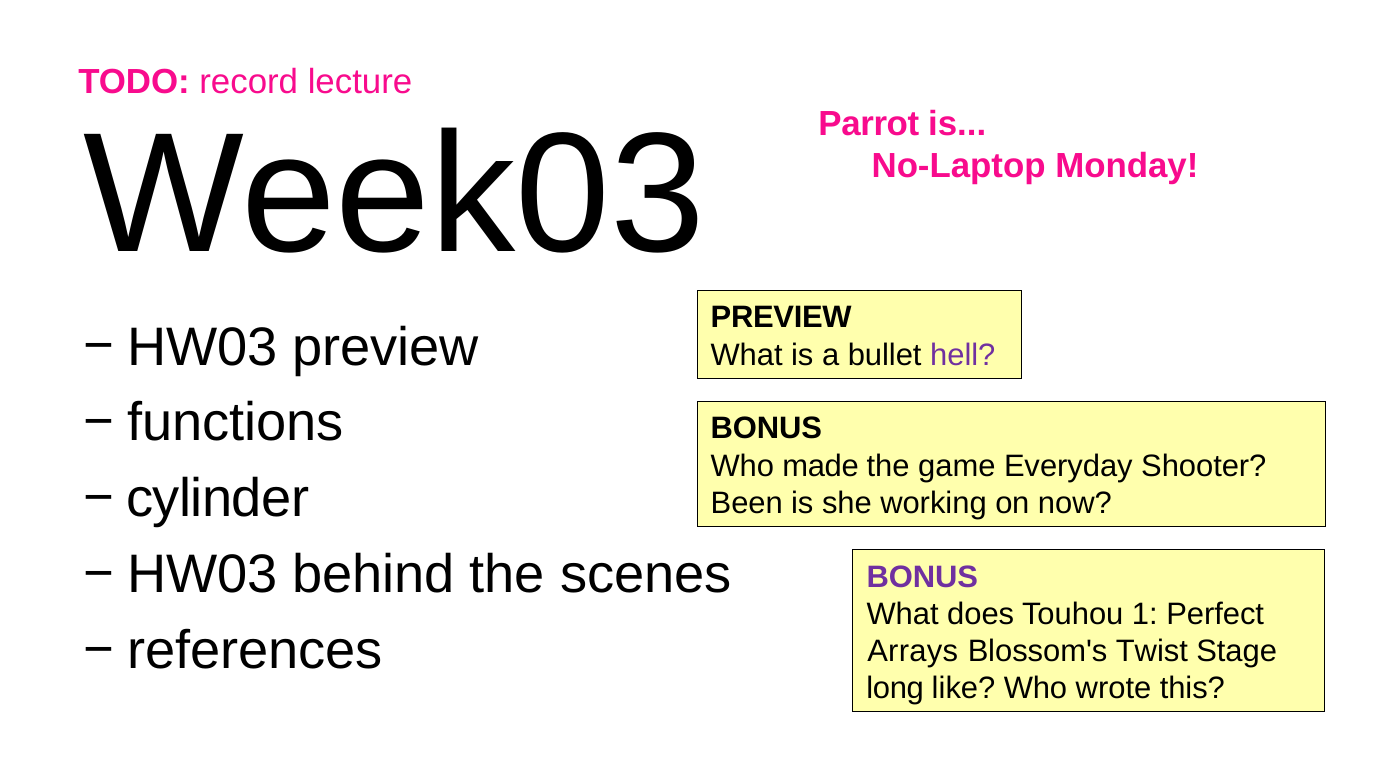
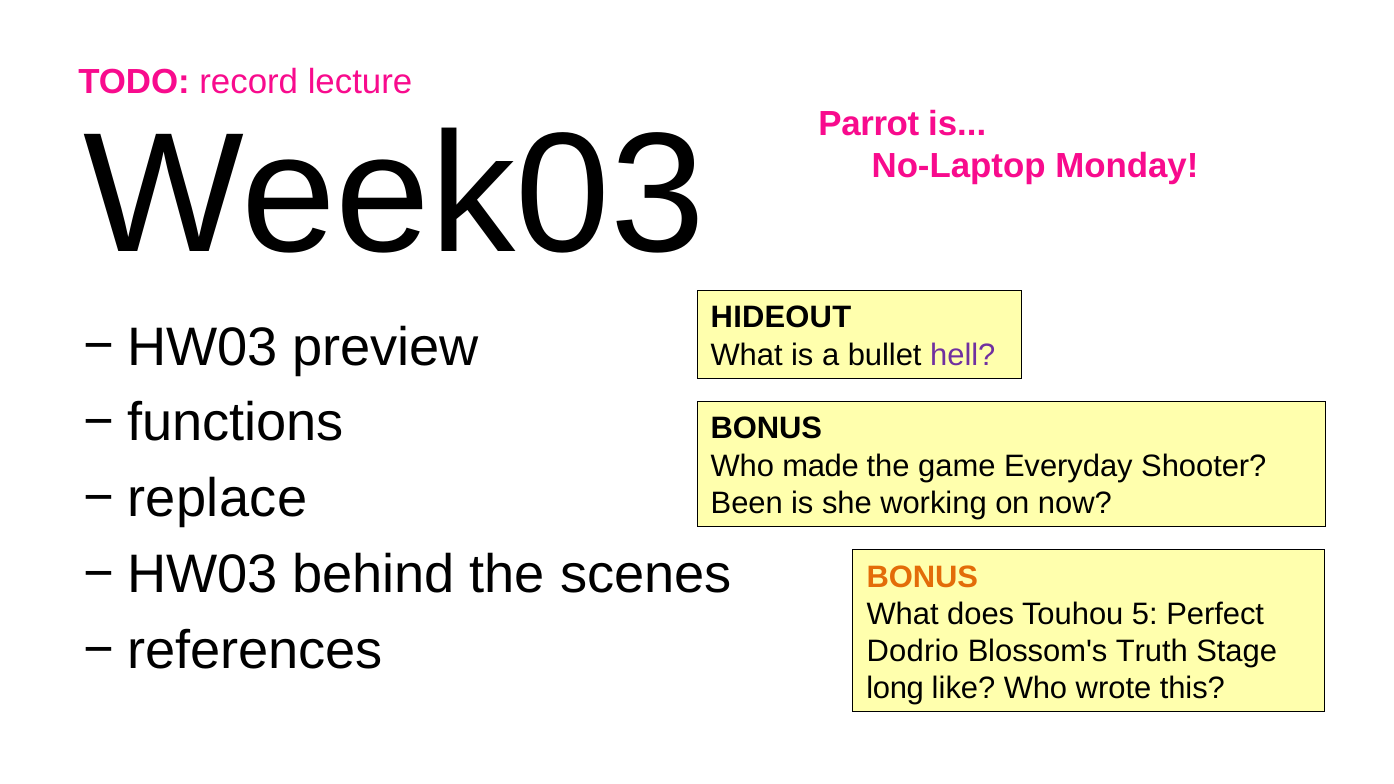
PREVIEW at (781, 318): PREVIEW -> HIDEOUT
cylinder: cylinder -> replace
BONUS at (922, 577) colour: purple -> orange
1: 1 -> 5
Arrays: Arrays -> Dodrio
Twist: Twist -> Truth
